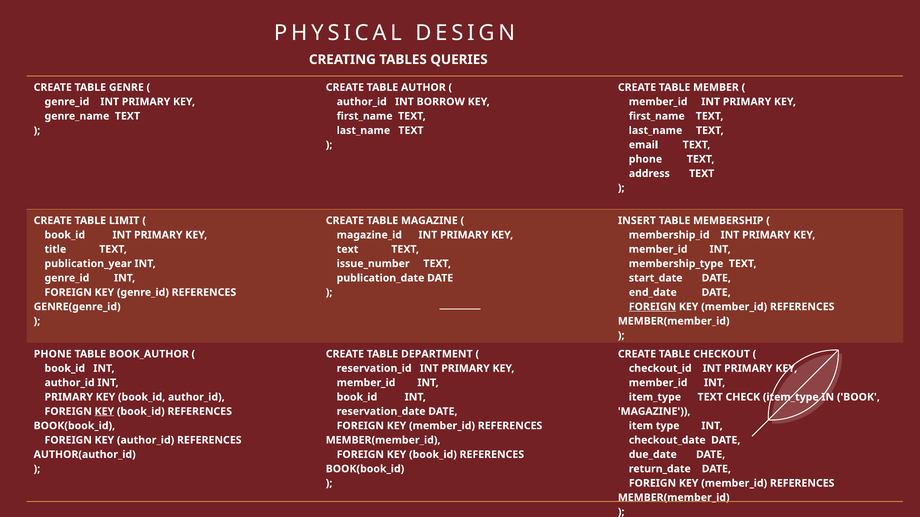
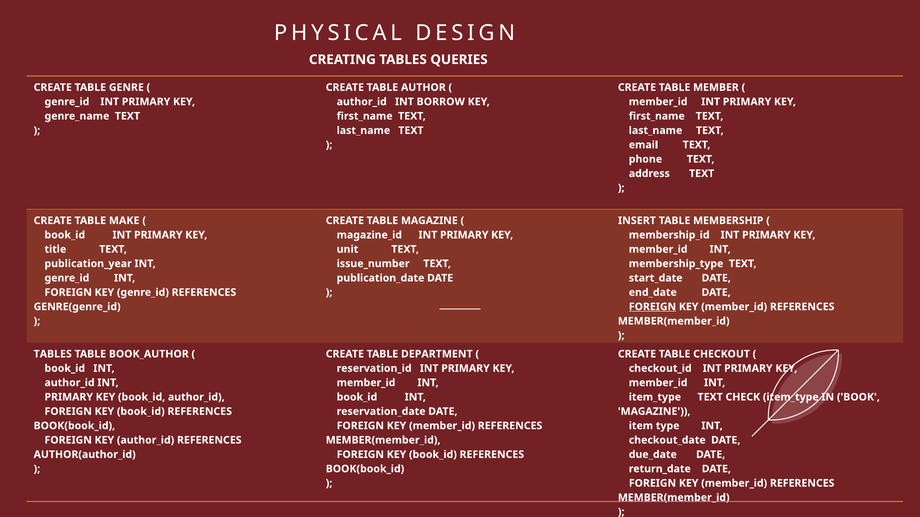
LIMIT: LIMIT -> MAKE
text at (348, 250): text -> unit
PHONE at (53, 354): PHONE -> TABLES
KEY at (104, 412) underline: present -> none
